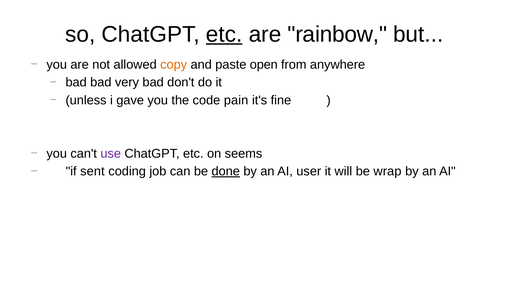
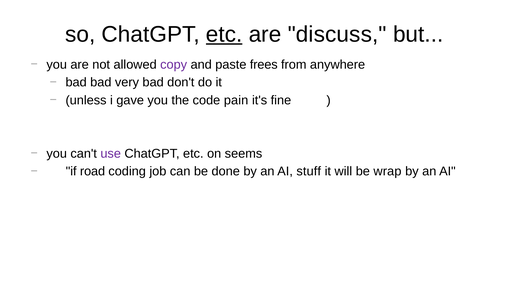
rainbow: rainbow -> discuss
copy colour: orange -> purple
open: open -> frees
sent: sent -> road
done underline: present -> none
user: user -> stuff
